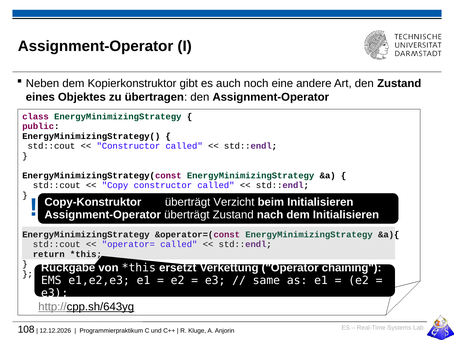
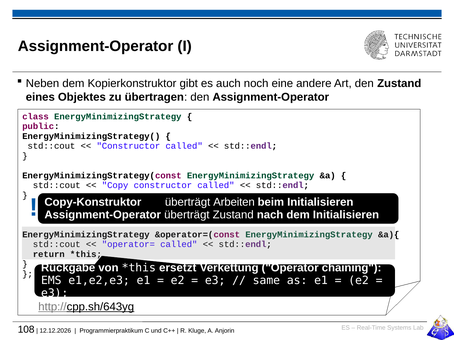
Verzicht: Verzicht -> Arbeiten
